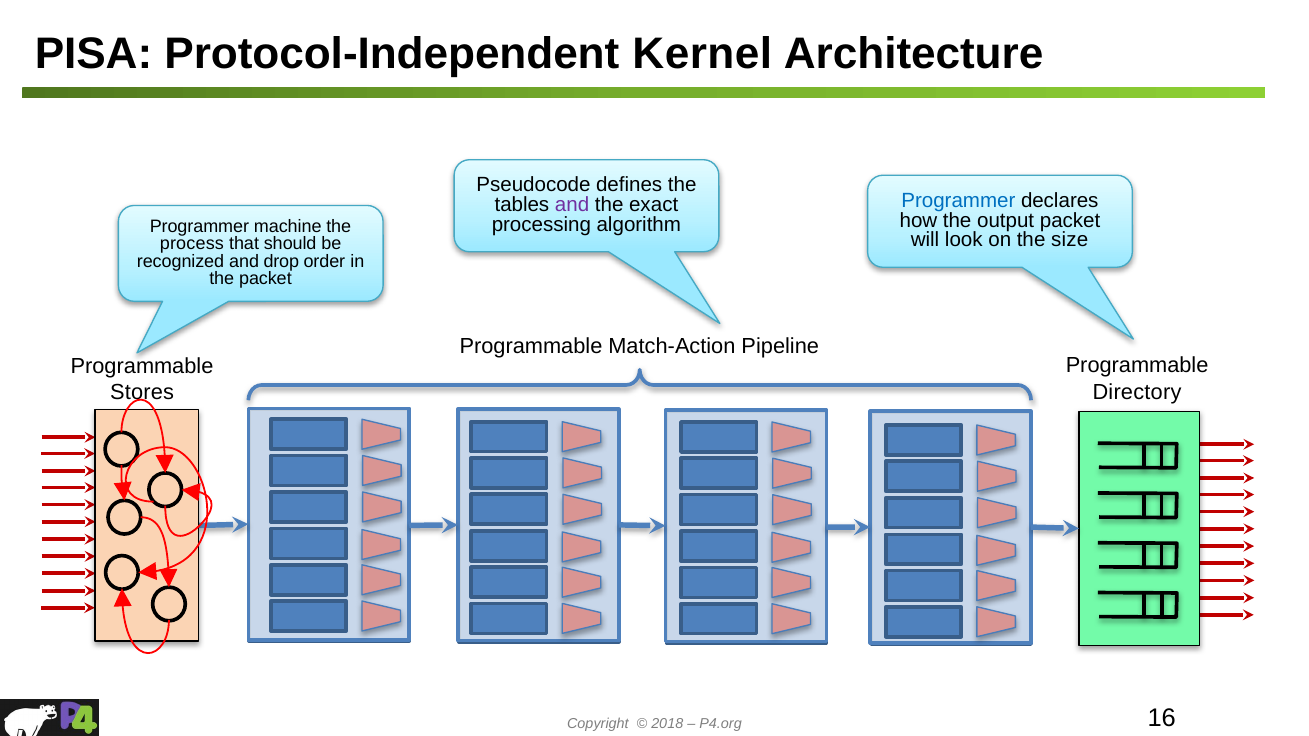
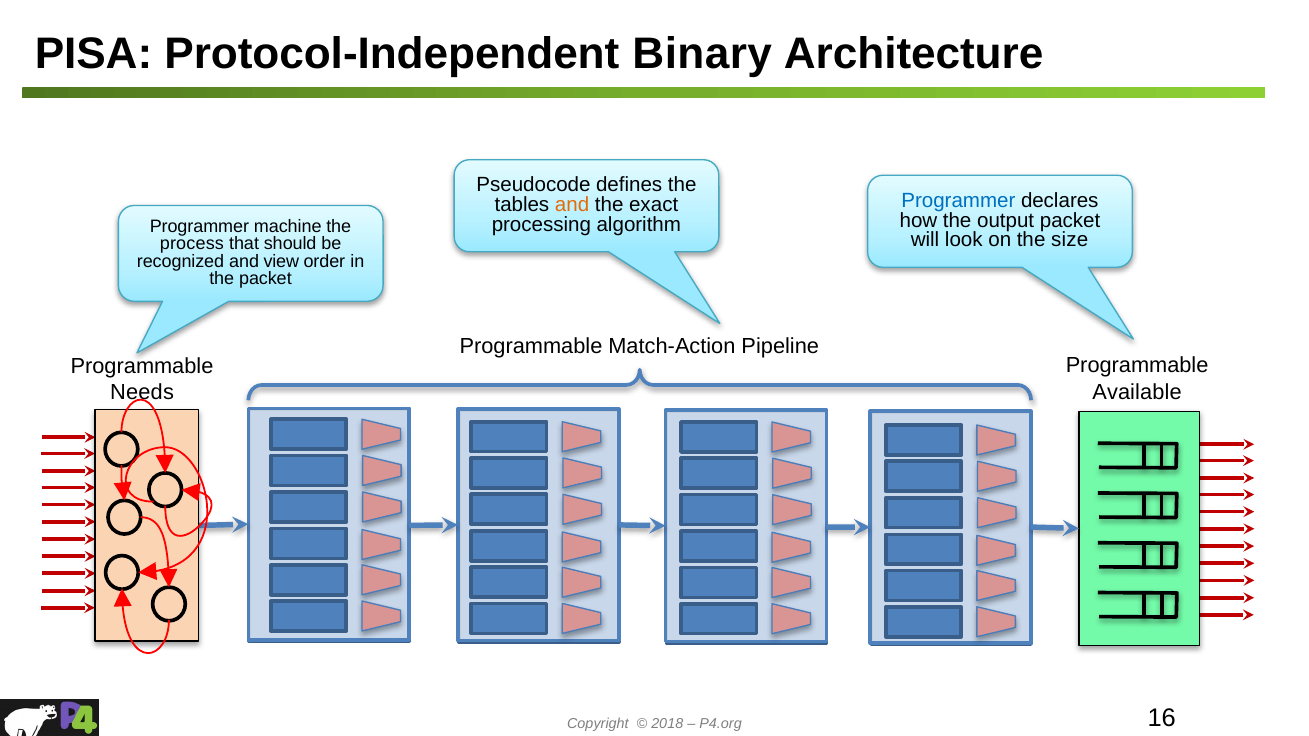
Kernel: Kernel -> Binary
and at (572, 205) colour: purple -> orange
drop: drop -> view
Directory: Directory -> Available
Stores: Stores -> Needs
